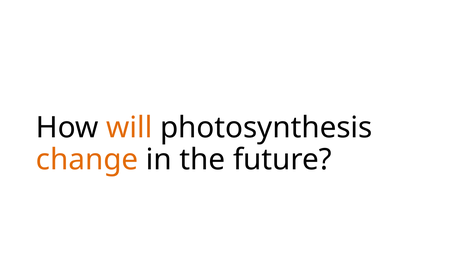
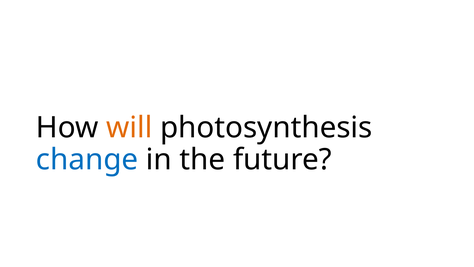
change colour: orange -> blue
